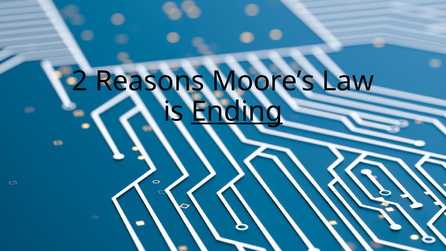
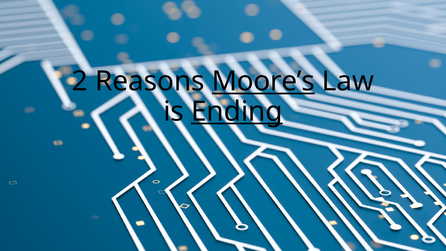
Moore’s underline: none -> present
